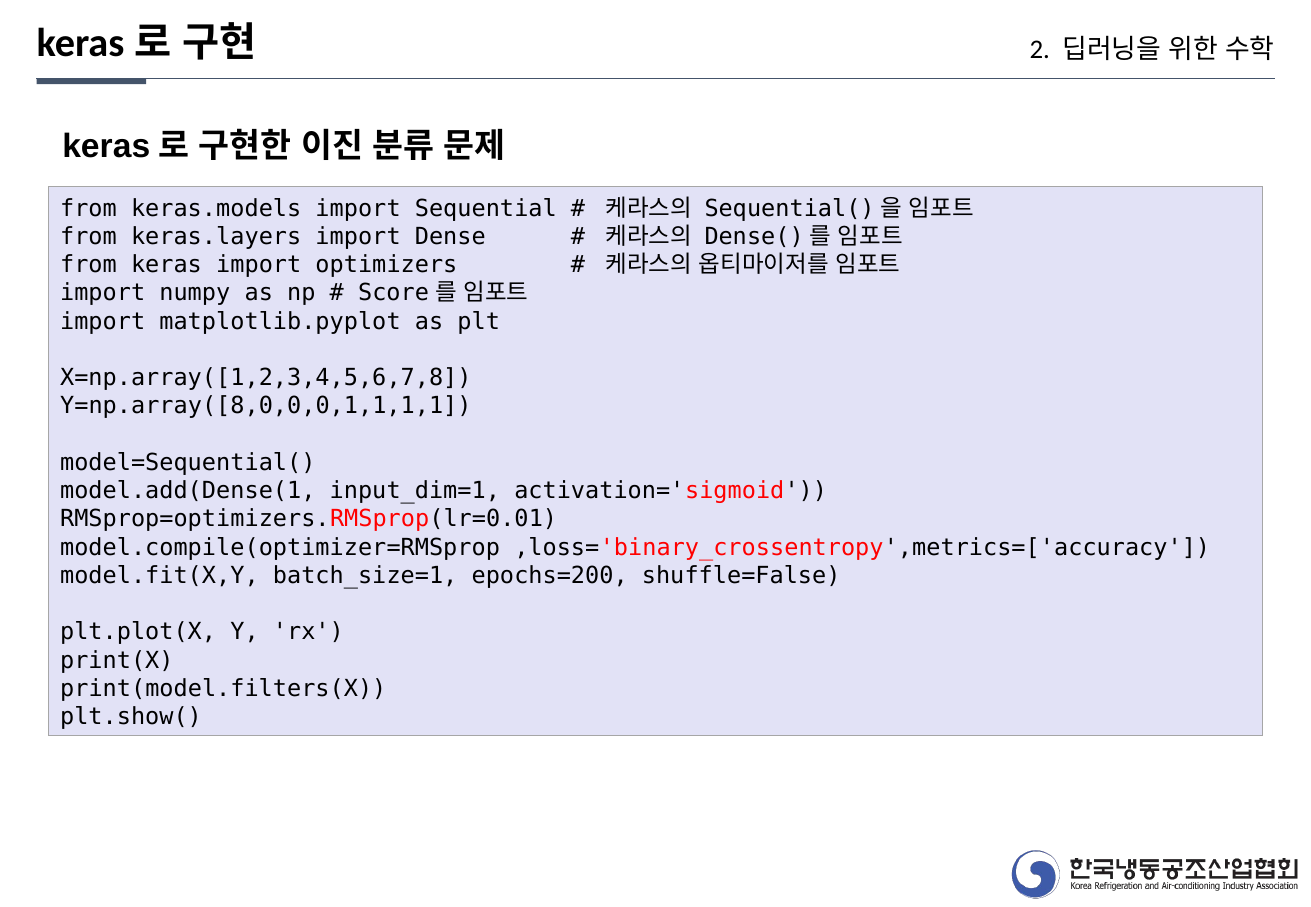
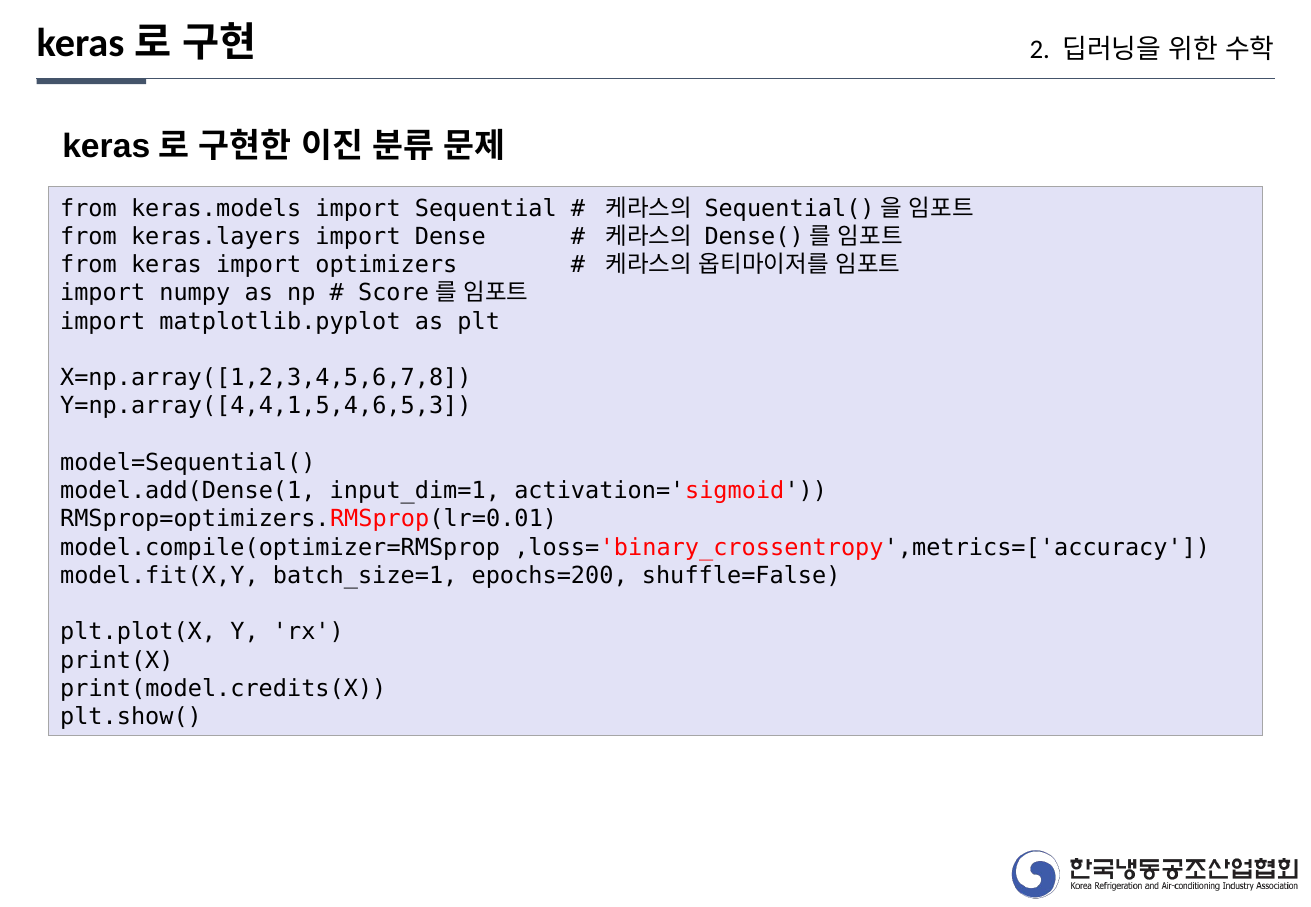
Y=np.array([8,0,0,0,1,1,1,1: Y=np.array([8,0,0,0,1,1,1,1 -> Y=np.array([4,4,1,5,4,6,5,3
print(model.filters(X: print(model.filters(X -> print(model.credits(X
